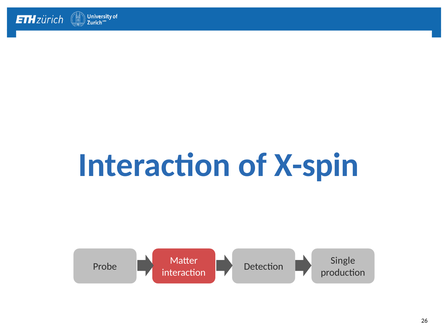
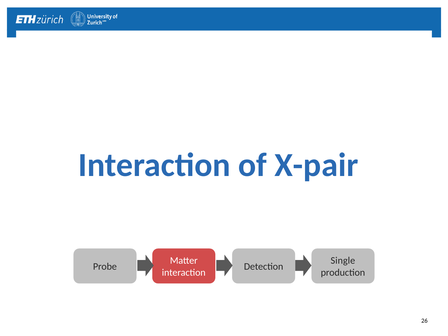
X-spin: X-spin -> X-pair
